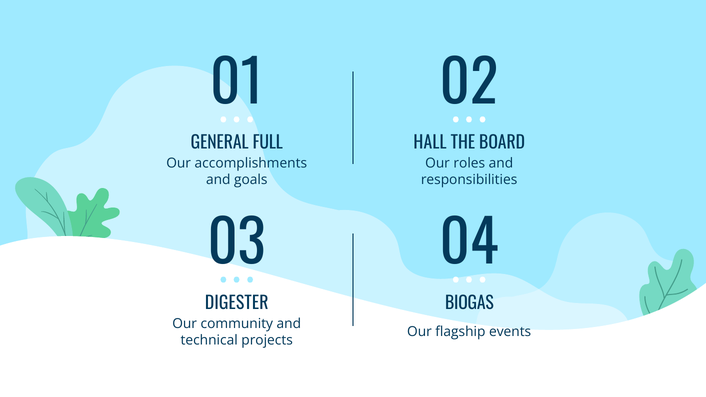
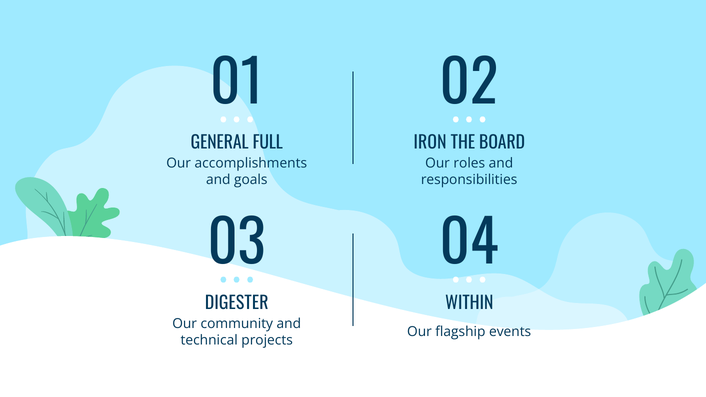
HALL: HALL -> IRON
BIOGAS: BIOGAS -> WITHIN
